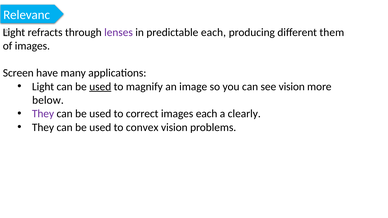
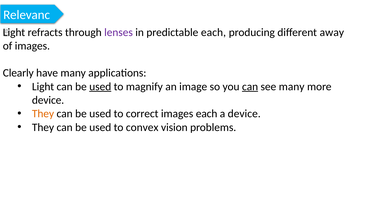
them: them -> away
Screen: Screen -> Clearly
can at (250, 87) underline: none -> present
see vision: vision -> many
below at (48, 100): below -> device
They at (43, 114) colour: purple -> orange
a clearly: clearly -> device
